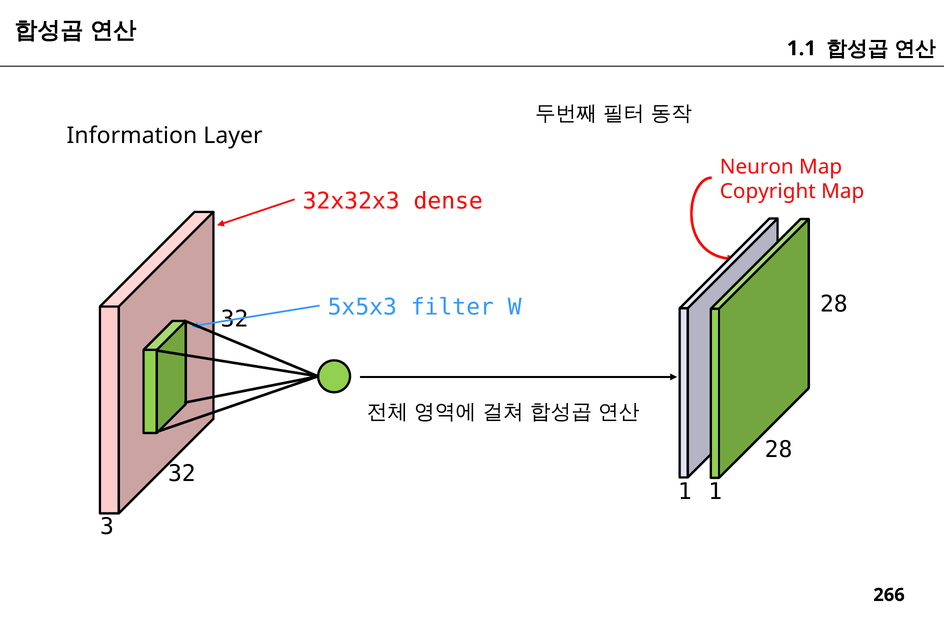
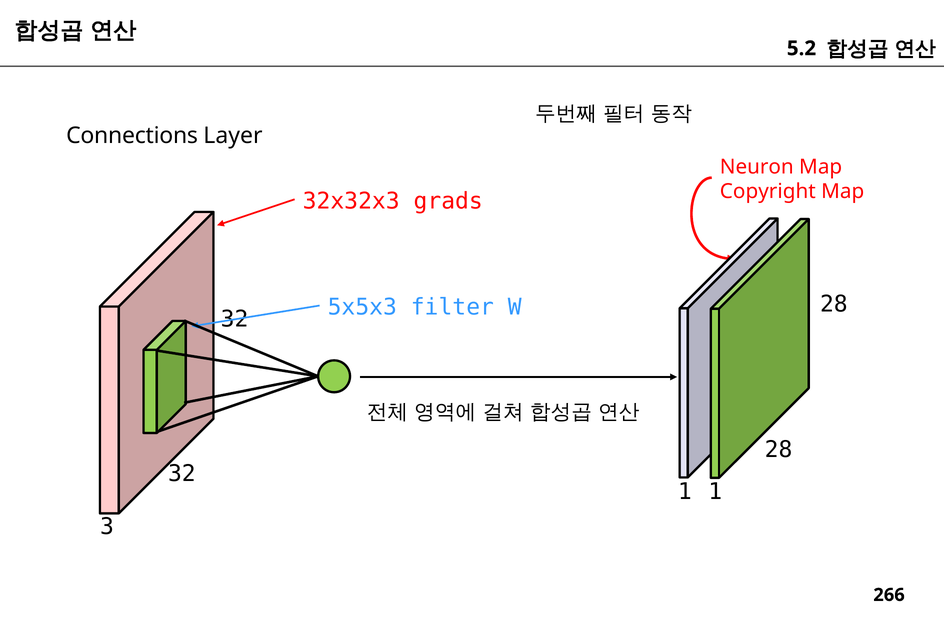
1.1: 1.1 -> 5.2
Information: Information -> Connections
dense: dense -> grads
